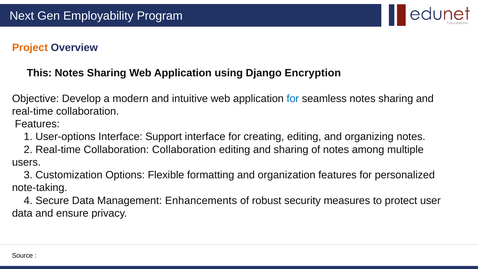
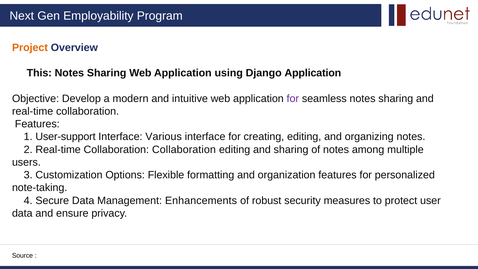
Django Encryption: Encryption -> Application
for at (293, 99) colour: blue -> purple
User-options: User-options -> User-support
Support: Support -> Various
